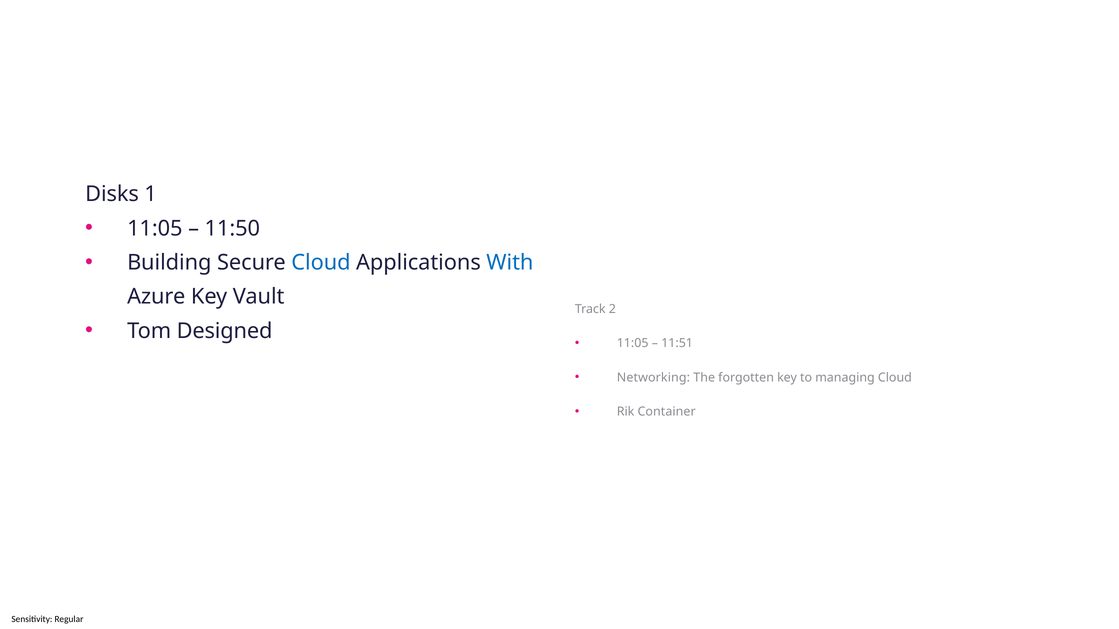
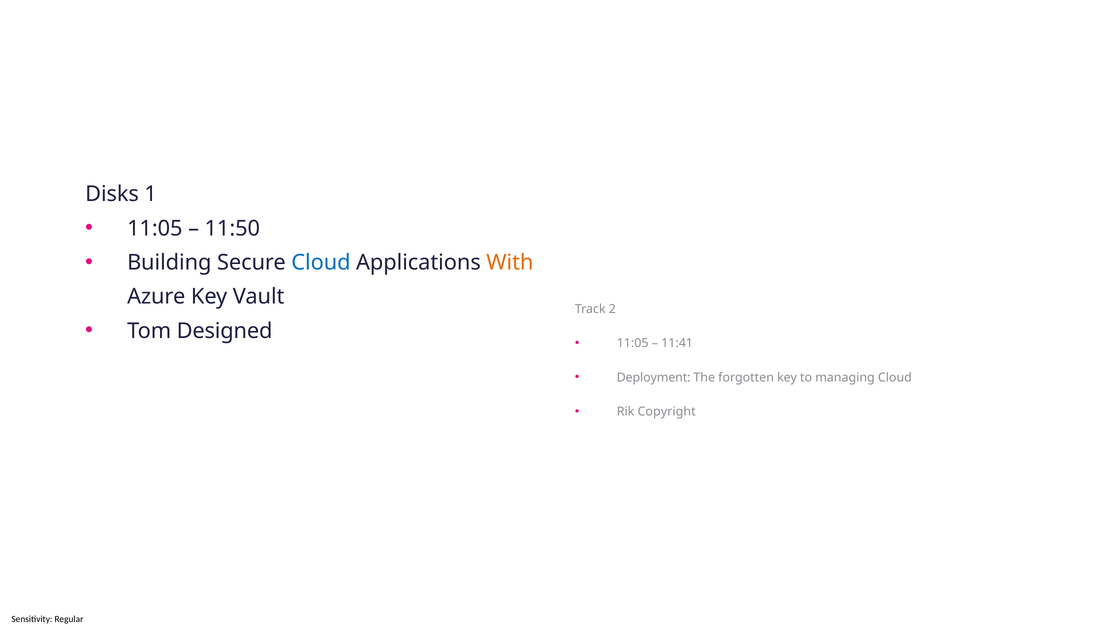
With colour: blue -> orange
11:51: 11:51 -> 11:41
Networking: Networking -> Deployment
Container: Container -> Copyright
